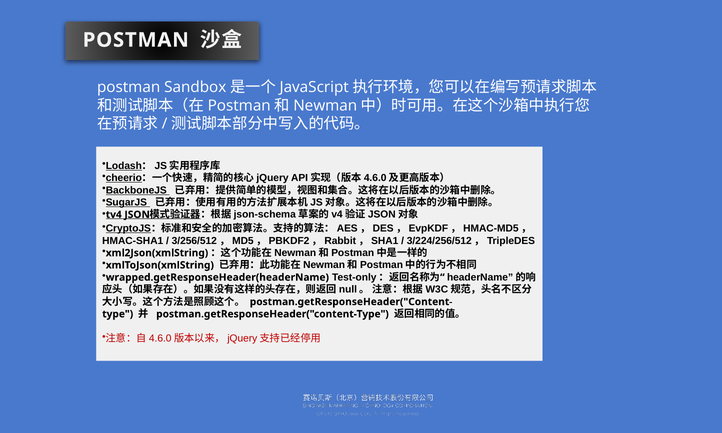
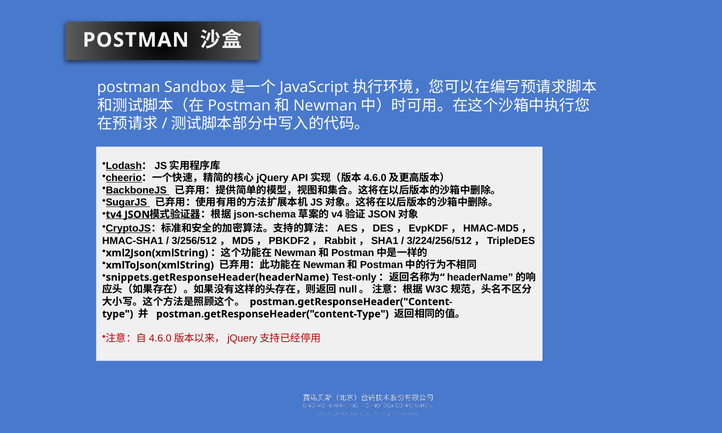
wrapped.getResponseHeader(headerName: wrapped.getResponseHeader(headerName -> snippets.getResponseHeader(headerName
